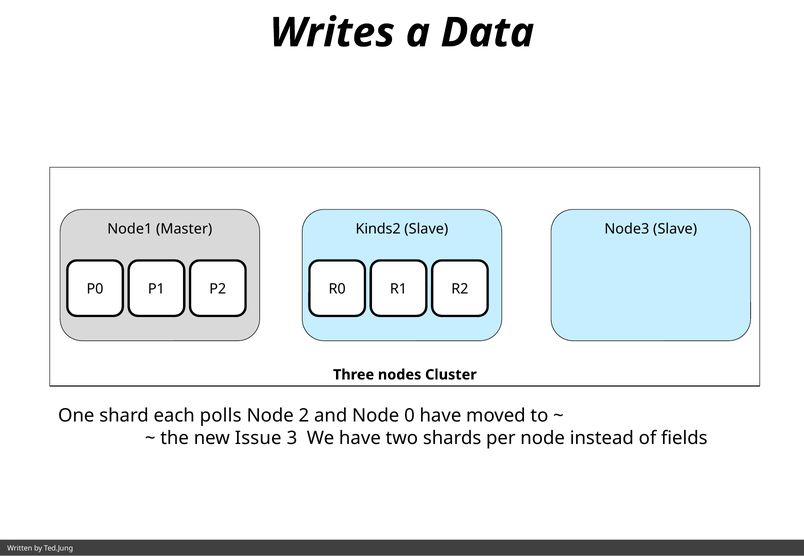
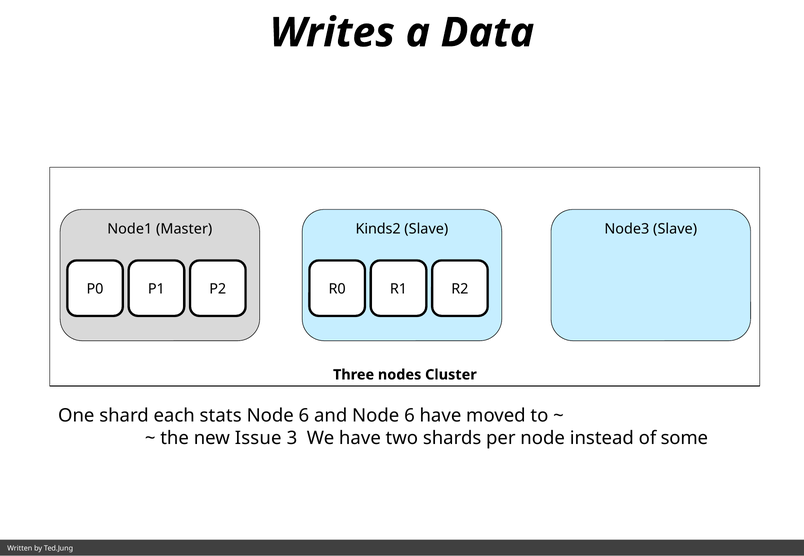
polls: polls -> stats
2 at (304, 416): 2 -> 6
and Node 0: 0 -> 6
fields: fields -> some
